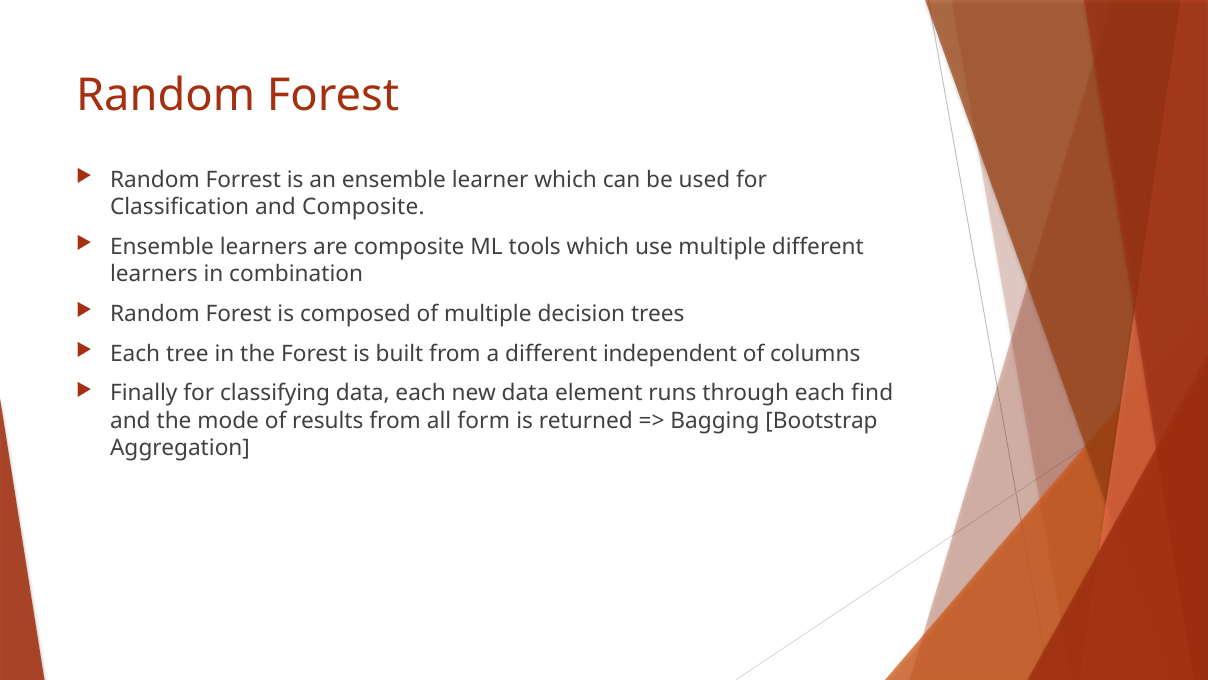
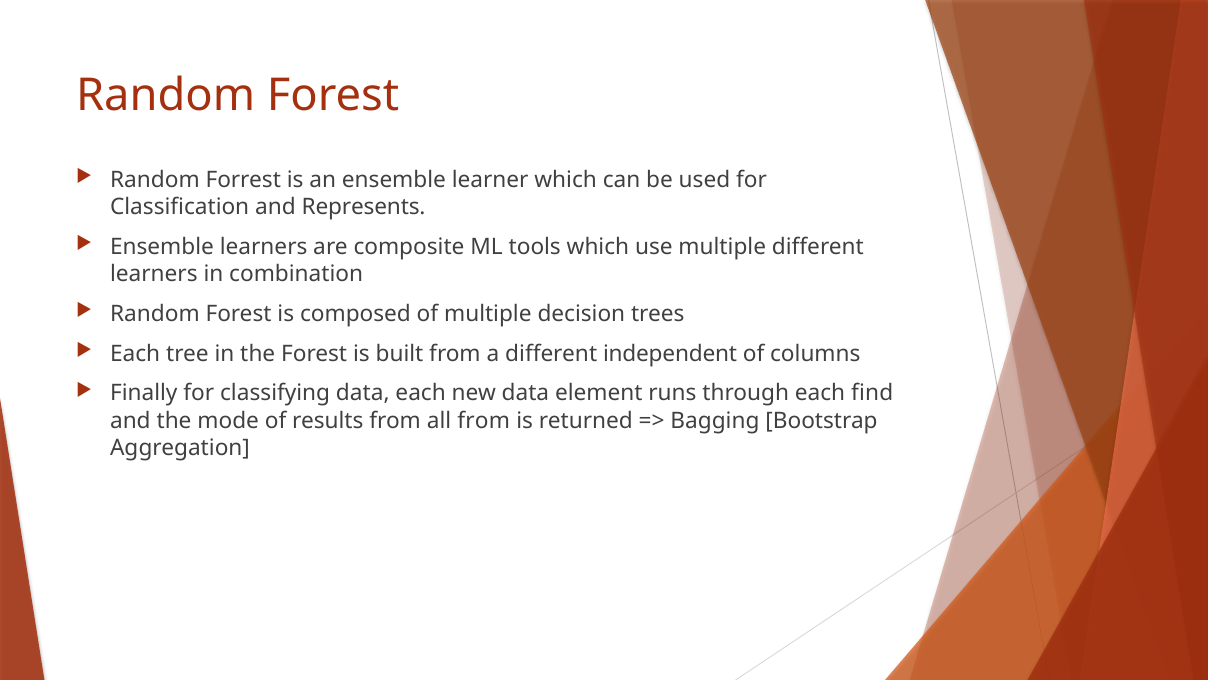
and Composite: Composite -> Represents
all form: form -> from
